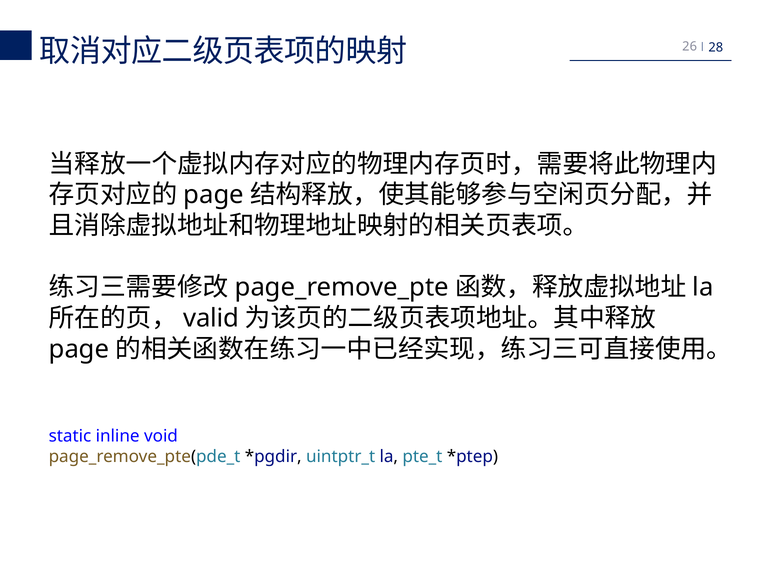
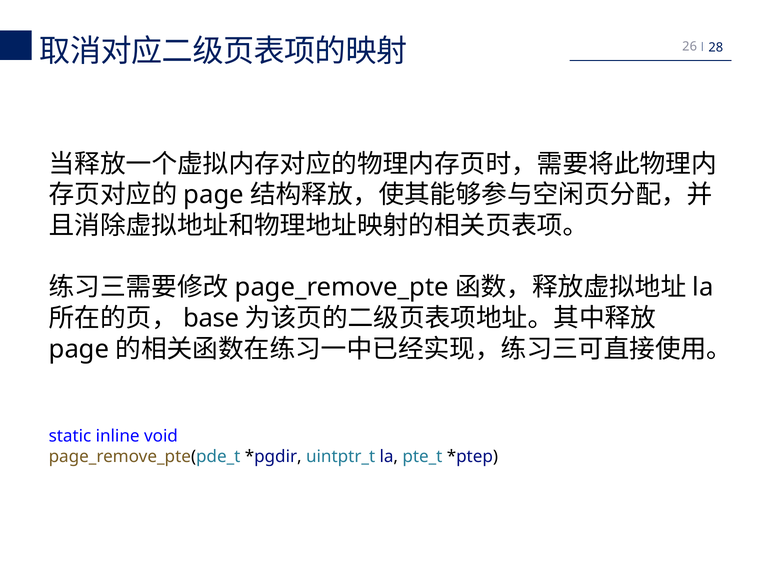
valid: valid -> base
